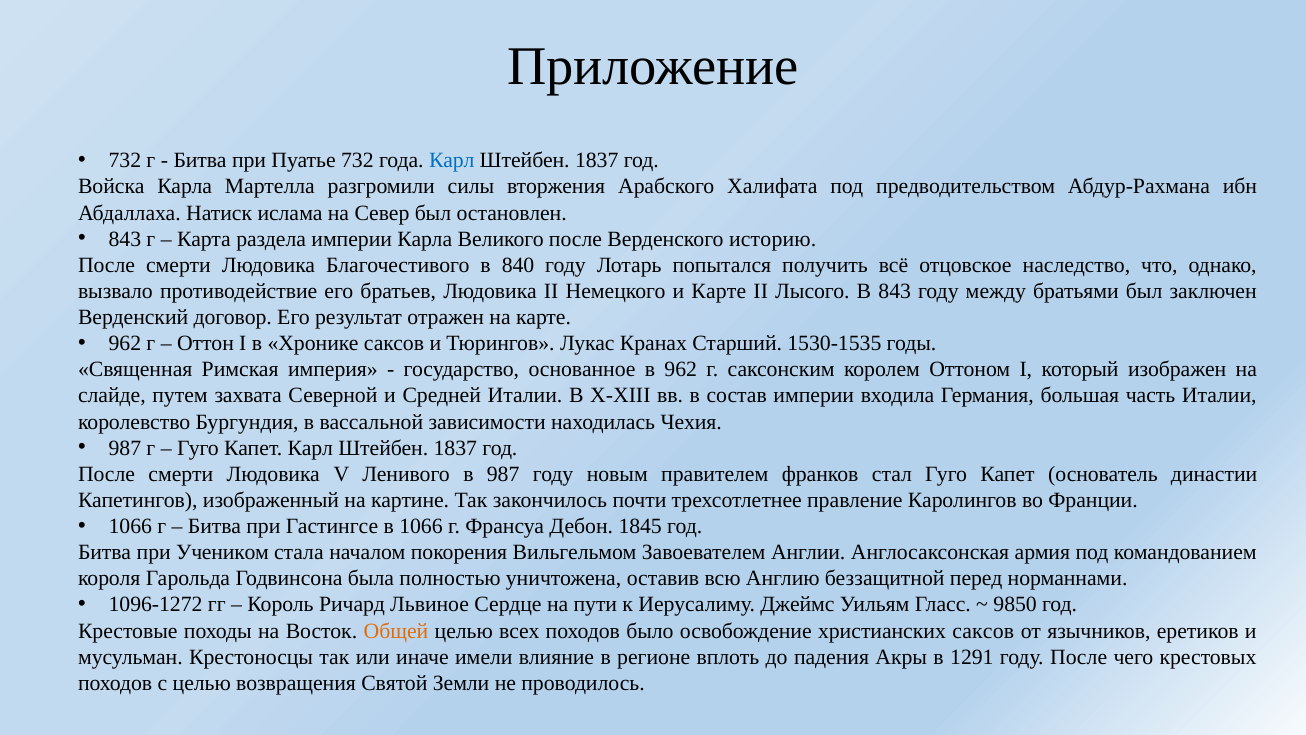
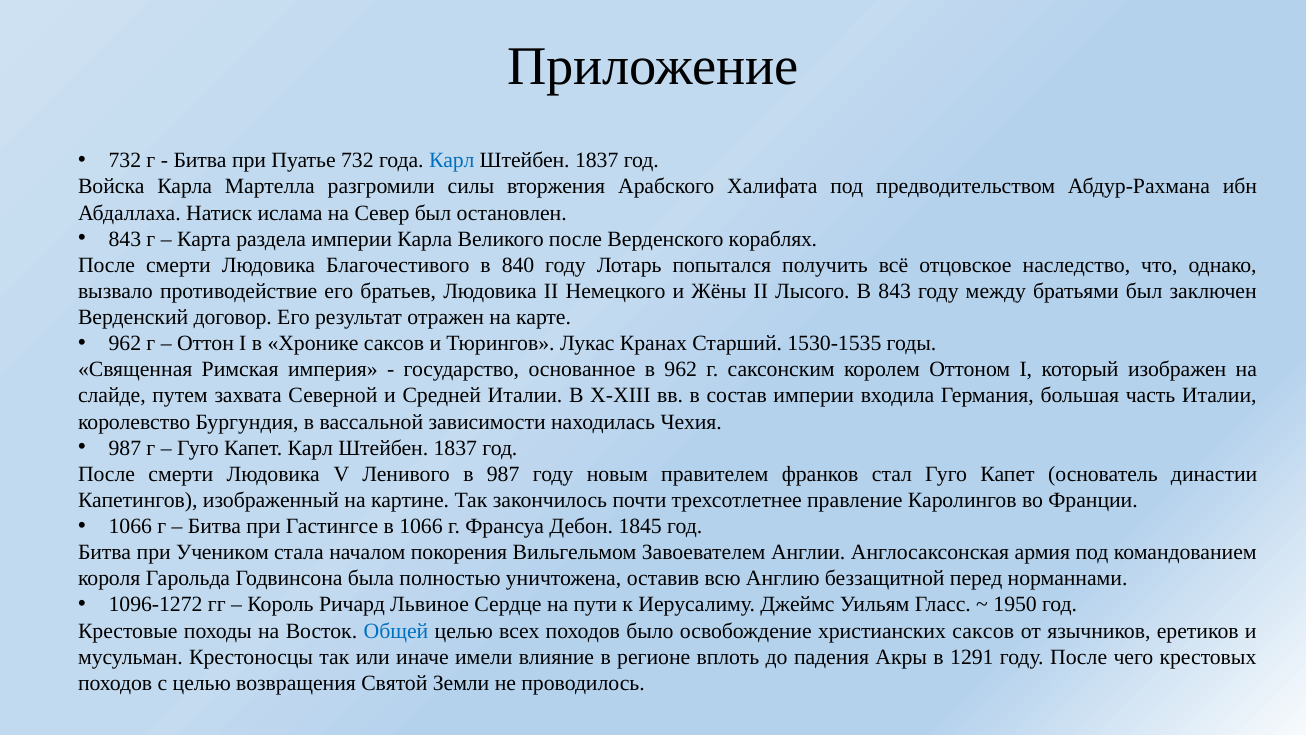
историю: историю -> кораблях
и Карте: Карте -> Жёны
9850: 9850 -> 1950
Общей colour: orange -> blue
